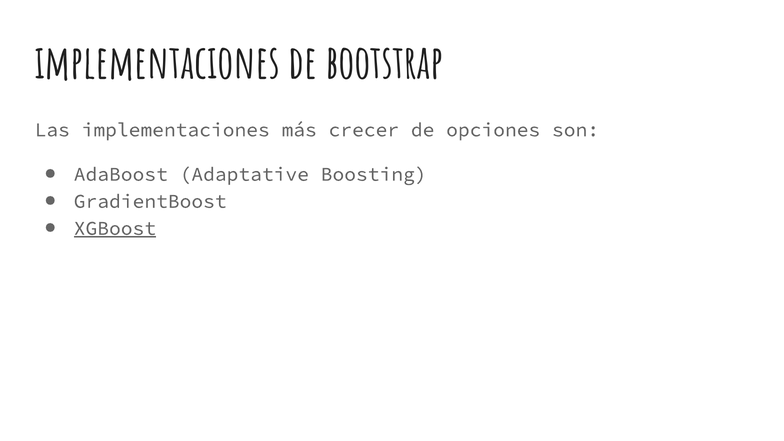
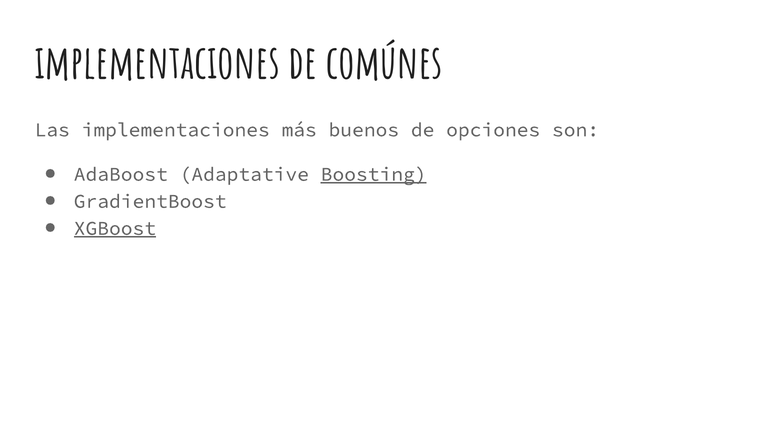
bootstrap: bootstrap -> comúnes
crecer: crecer -> buenos
Boosting underline: none -> present
